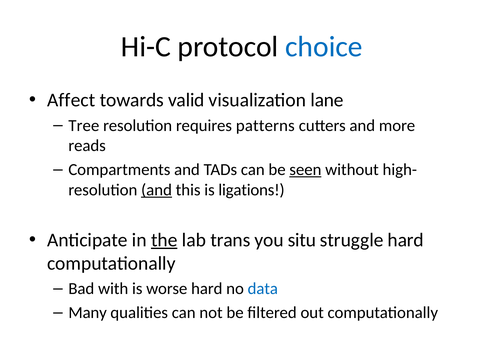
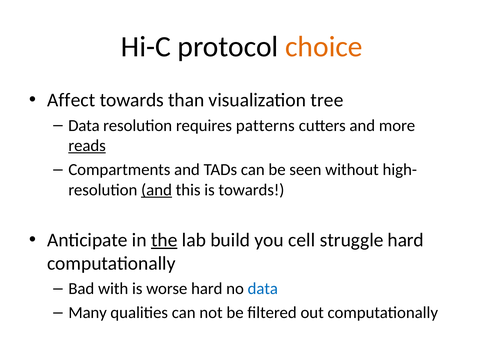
choice colour: blue -> orange
valid: valid -> than
lane: lane -> tree
Tree at (84, 126): Tree -> Data
reads underline: none -> present
seen underline: present -> none
is ligations: ligations -> towards
trans: trans -> build
situ: situ -> cell
